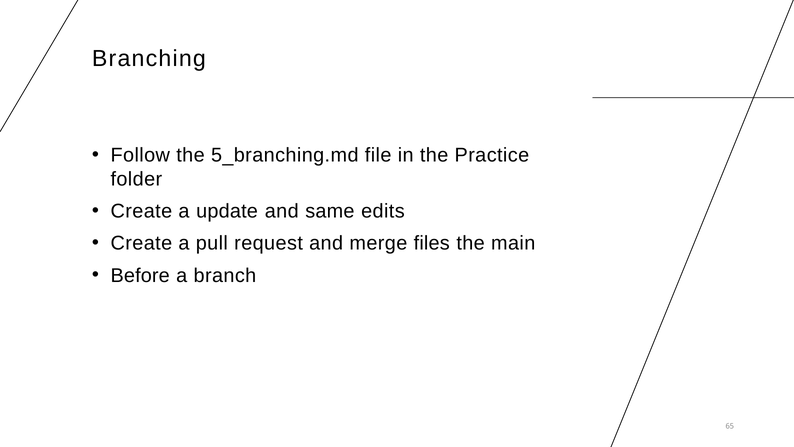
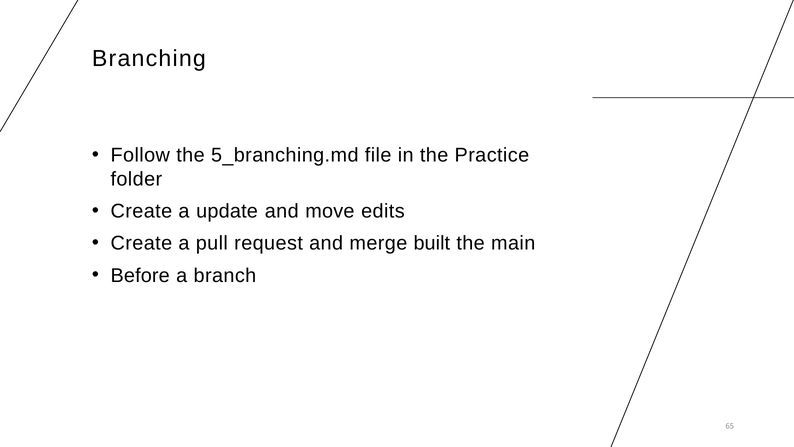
same: same -> move
files: files -> built
